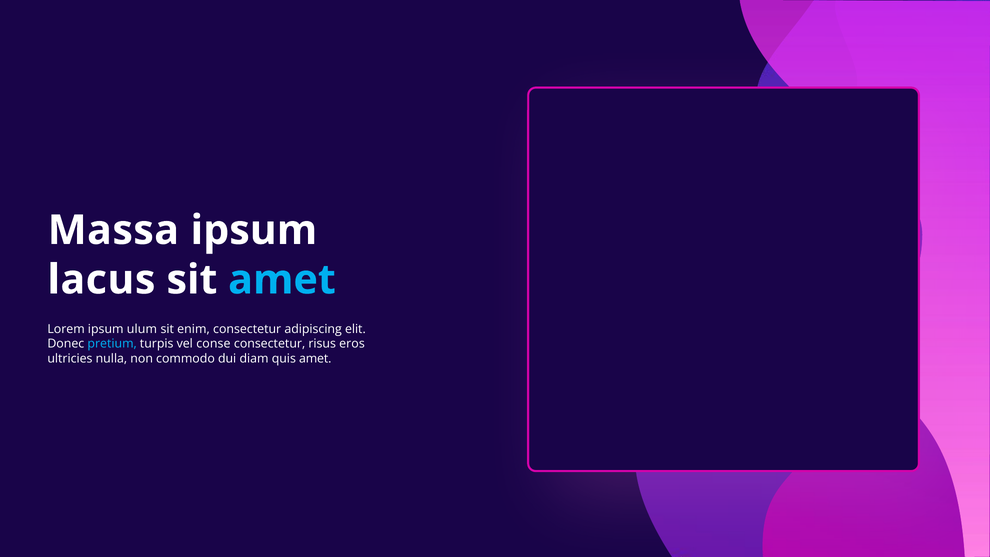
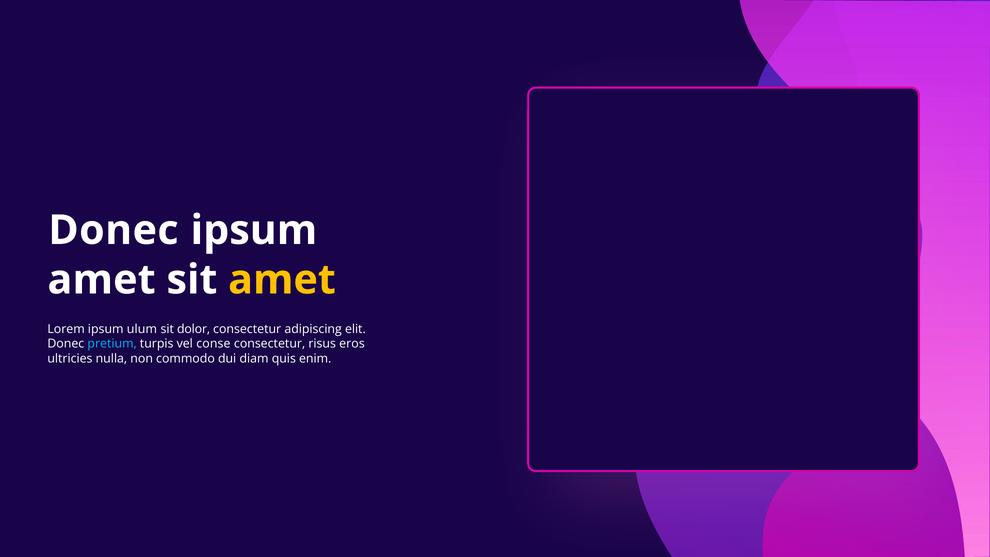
Massa at (113, 230): Massa -> Donec
lacus at (101, 280): lacus -> amet
amet at (282, 280) colour: light blue -> yellow
enim: enim -> dolor
quis amet: amet -> enim
